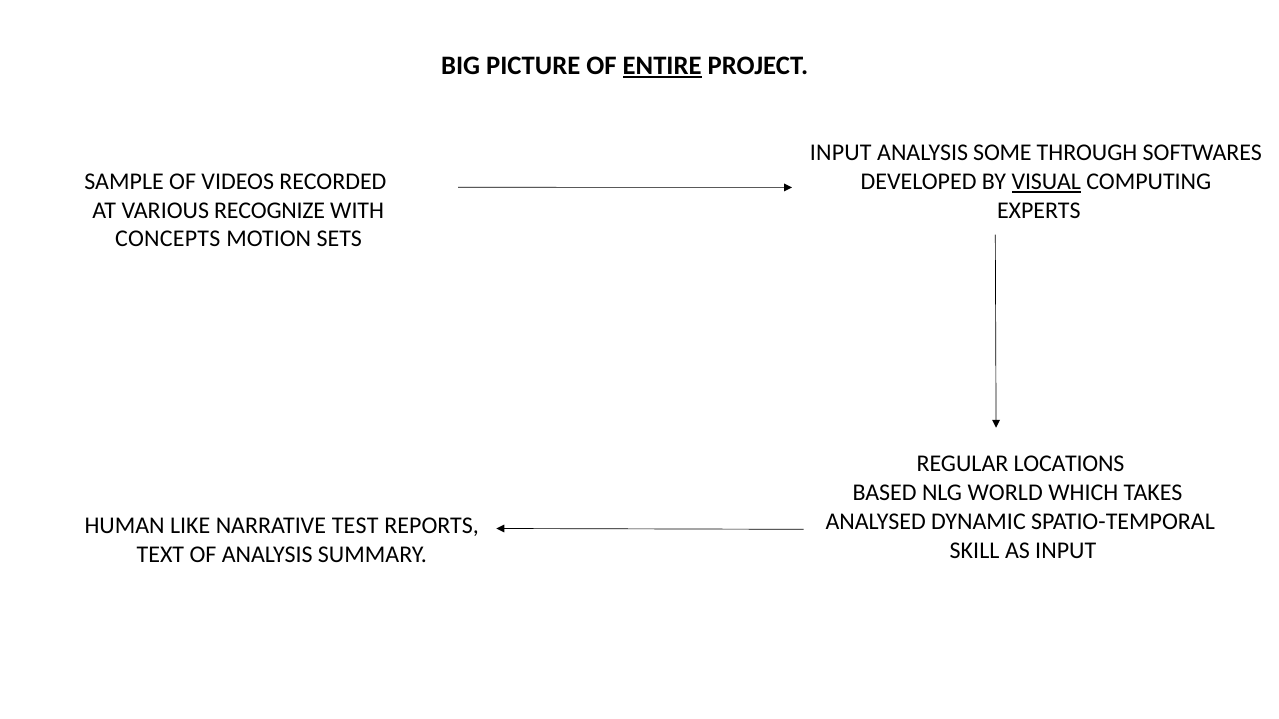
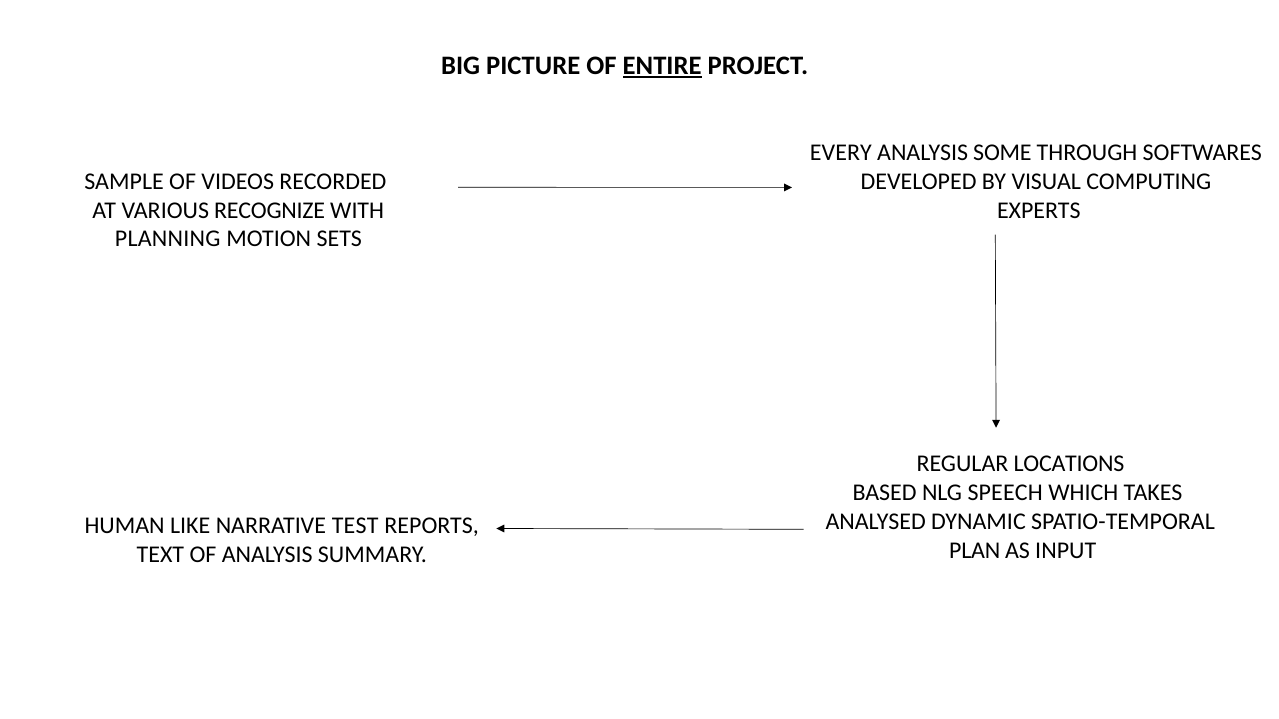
INPUT at (841, 153): INPUT -> EVERY
VISUAL underline: present -> none
CONCEPTS: CONCEPTS -> PLANNING
WORLD: WORLD -> SPEECH
SKILL: SKILL -> PLAN
